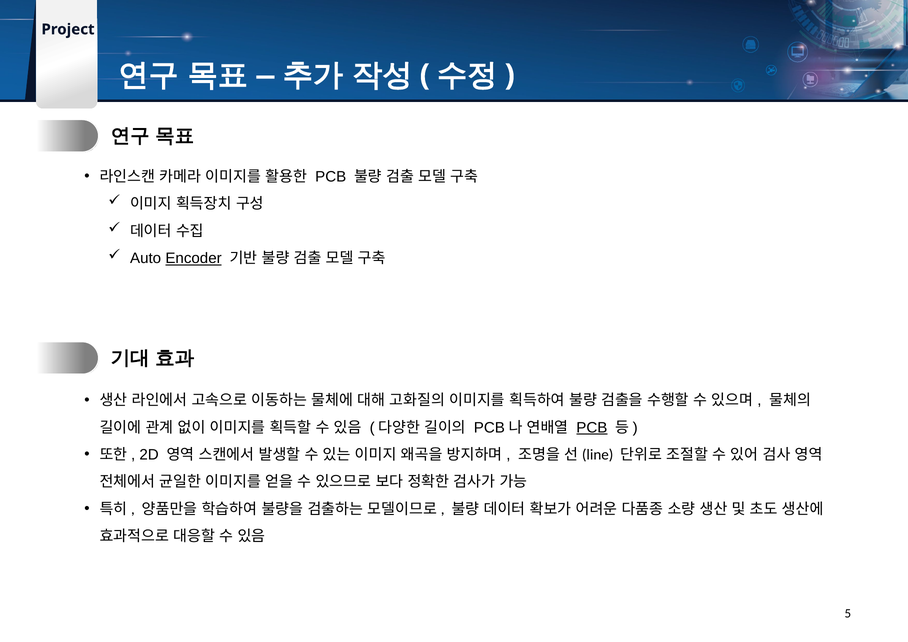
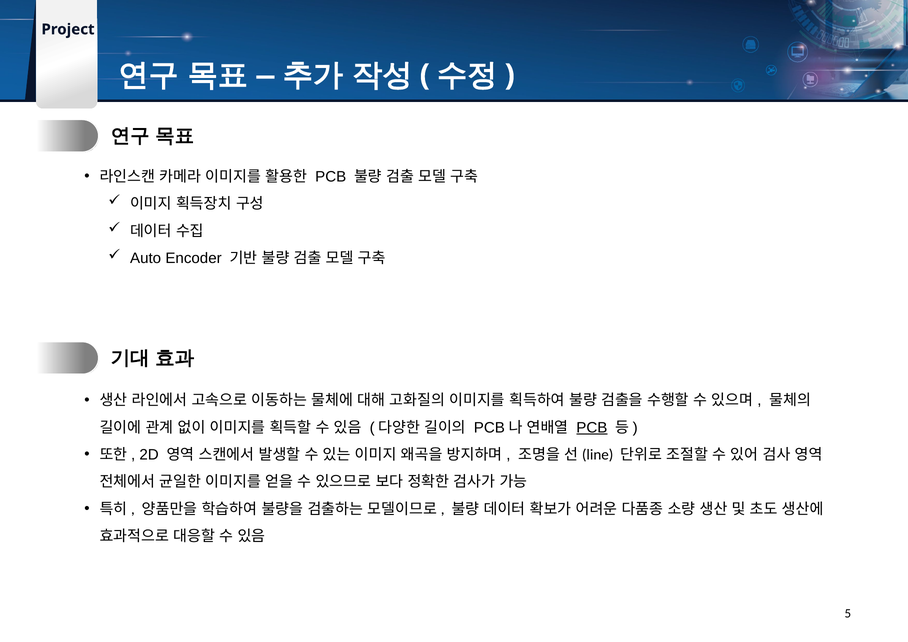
Encoder underline: present -> none
